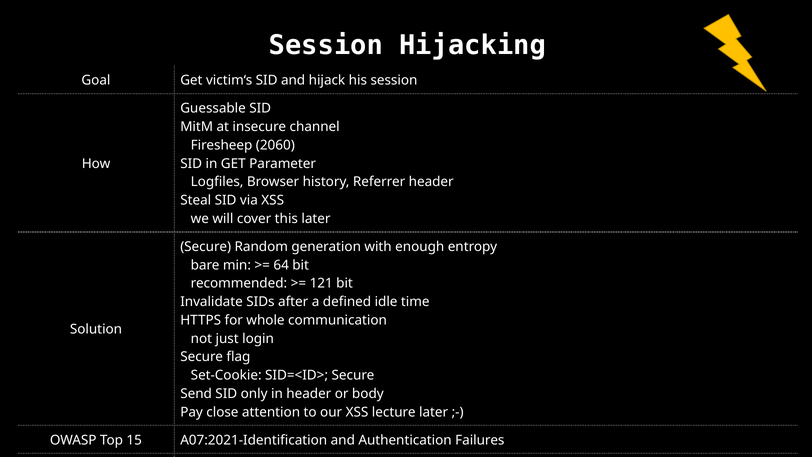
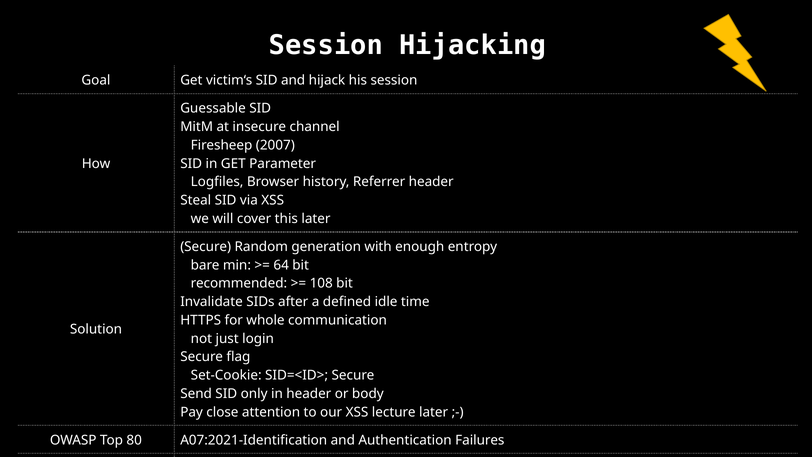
2060: 2060 -> 2007
121: 121 -> 108
15: 15 -> 80
